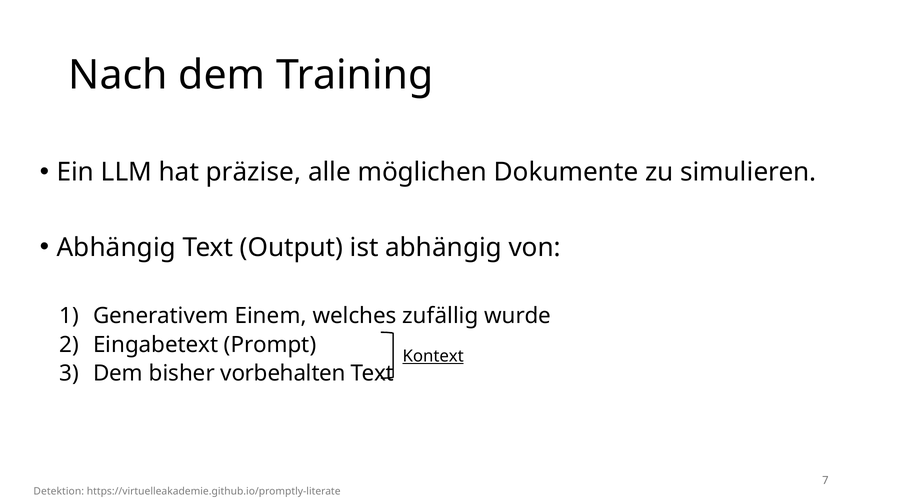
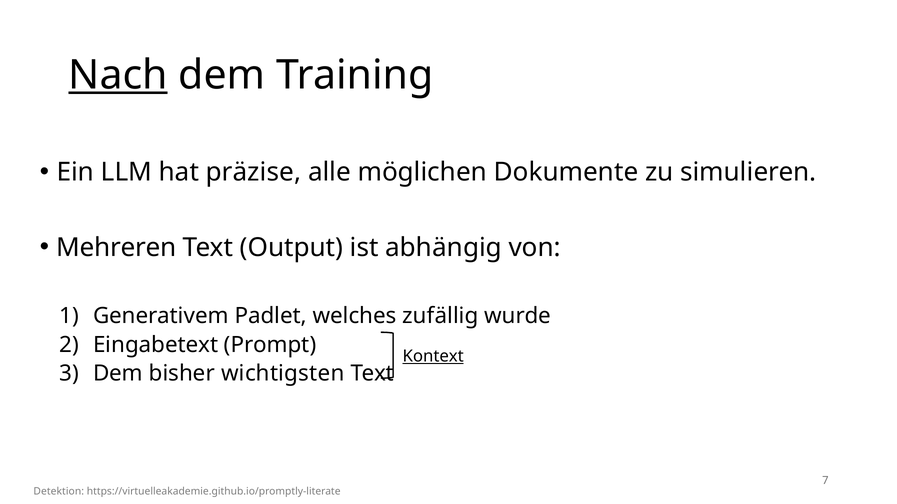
Nach underline: none -> present
Abhängig at (116, 248): Abhängig -> Mehreren
Einem: Einem -> Padlet
vorbehalten: vorbehalten -> wichtigsten
